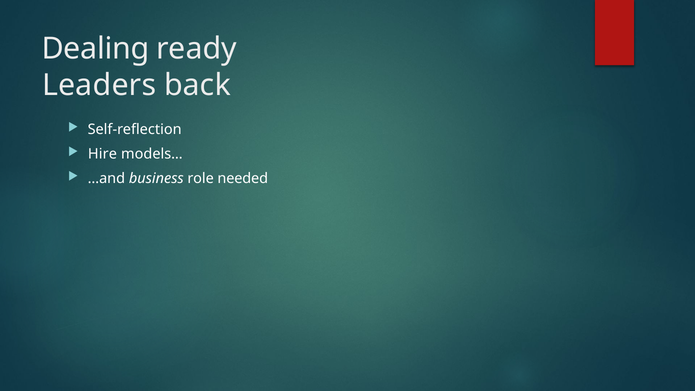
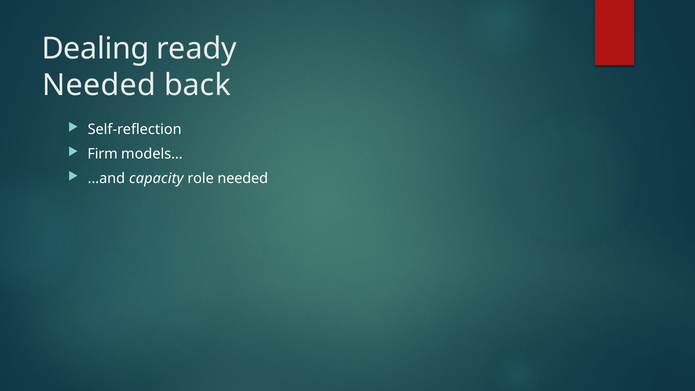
Leaders at (99, 85): Leaders -> Needed
Hire: Hire -> Firm
business: business -> capacity
